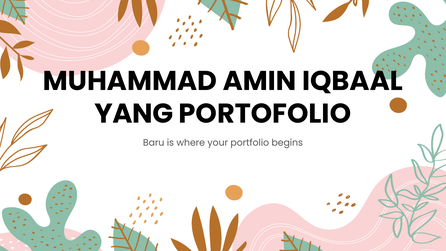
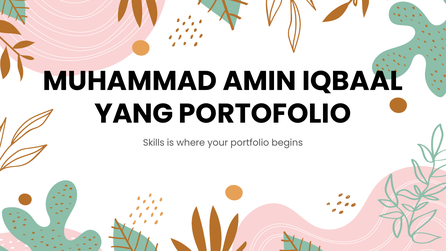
Baru: Baru -> Skills
